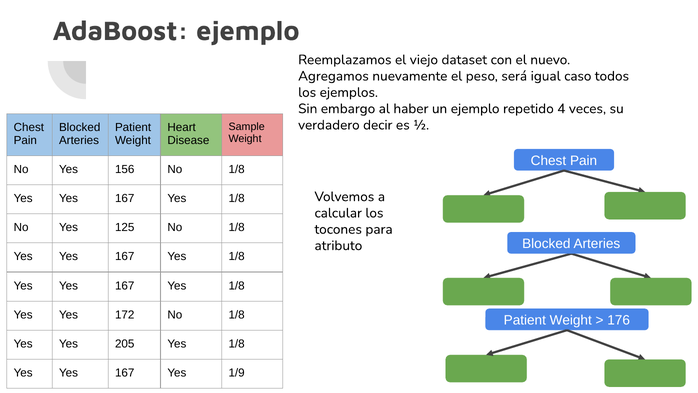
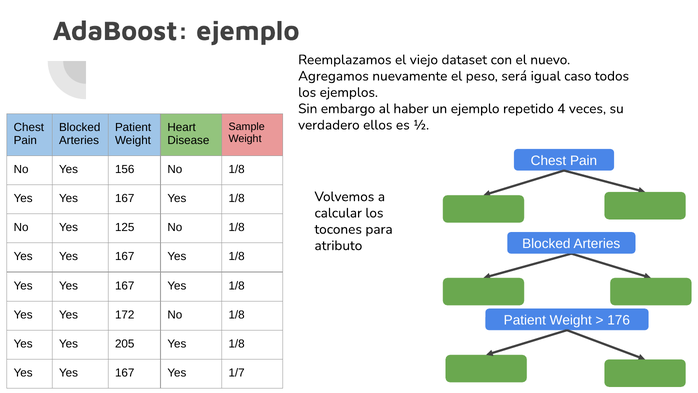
decir: decir -> ellos
1/9: 1/9 -> 1/7
